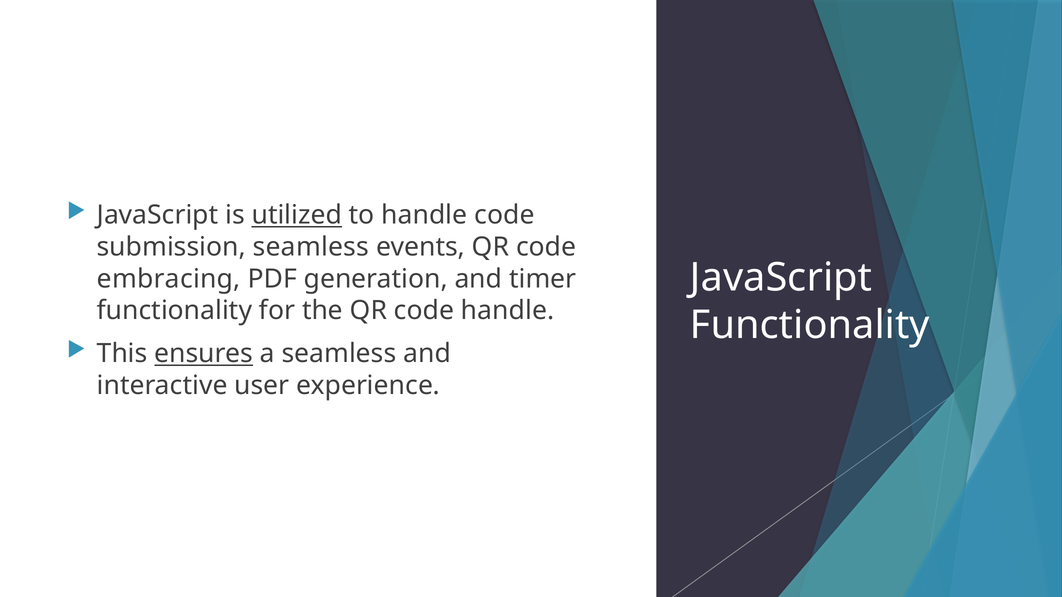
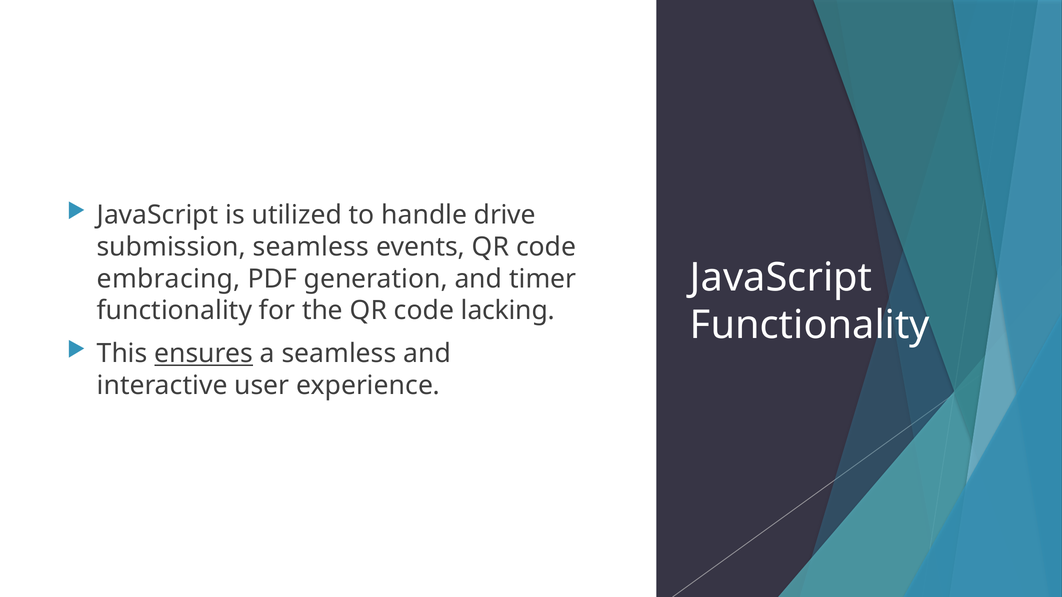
utilized underline: present -> none
handle code: code -> drive
code handle: handle -> lacking
